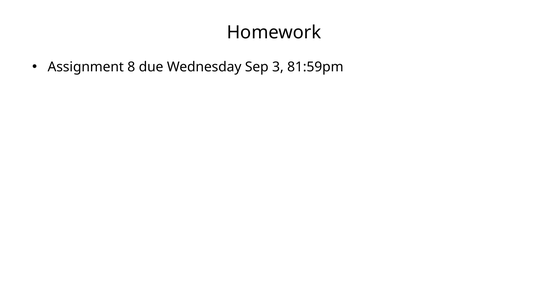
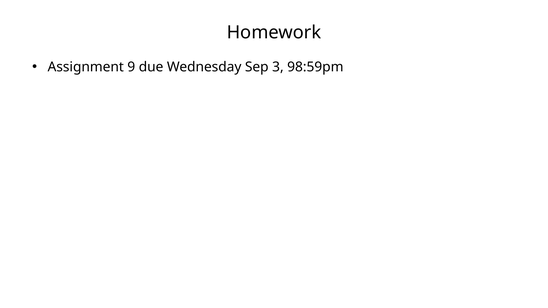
8: 8 -> 9
81:59pm: 81:59pm -> 98:59pm
